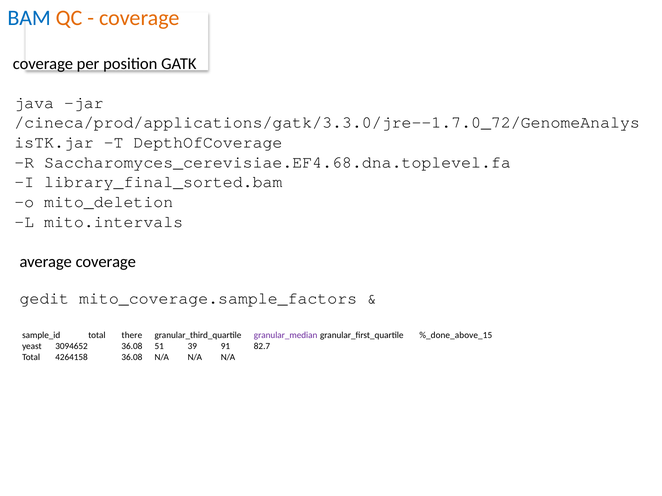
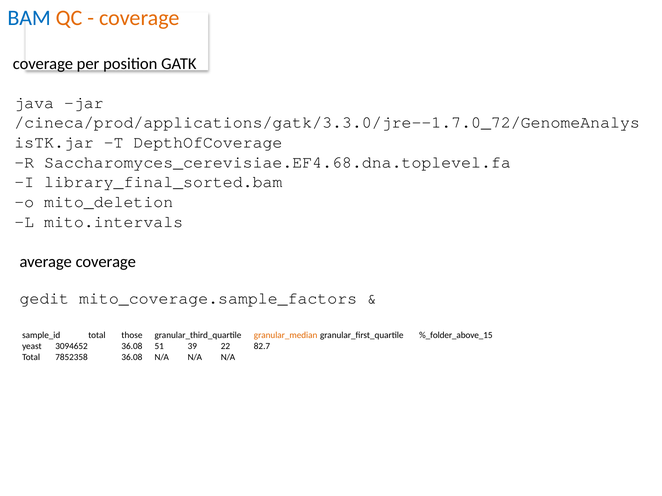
there: there -> those
granular_median colour: purple -> orange
%_done_above_15: %_done_above_15 -> %_folder_above_15
91: 91 -> 22
4264158: 4264158 -> 7852358
